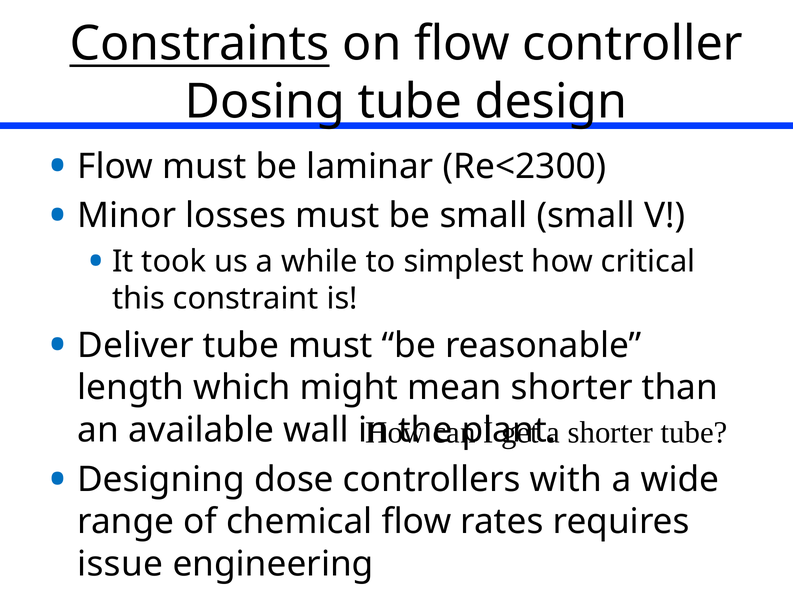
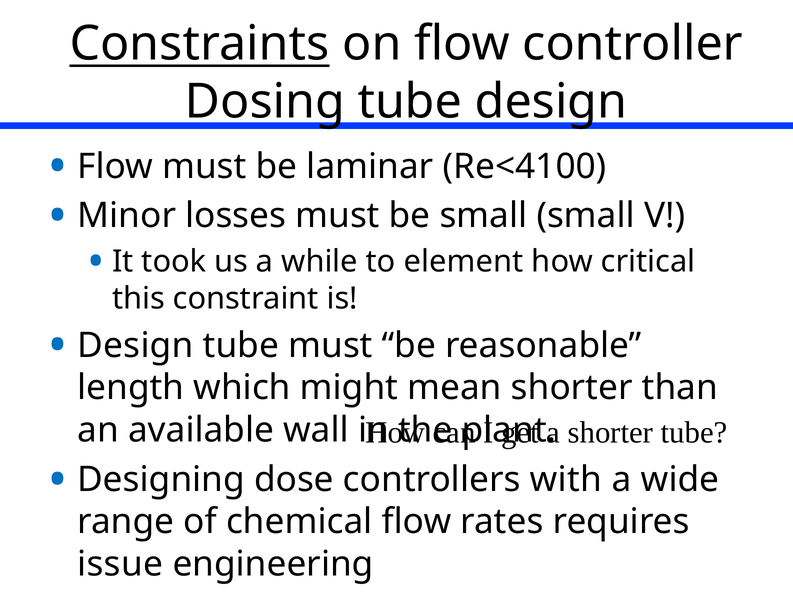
Re<2300: Re<2300 -> Re<4100
simplest: simplest -> element
Deliver at (136, 345): Deliver -> Design
